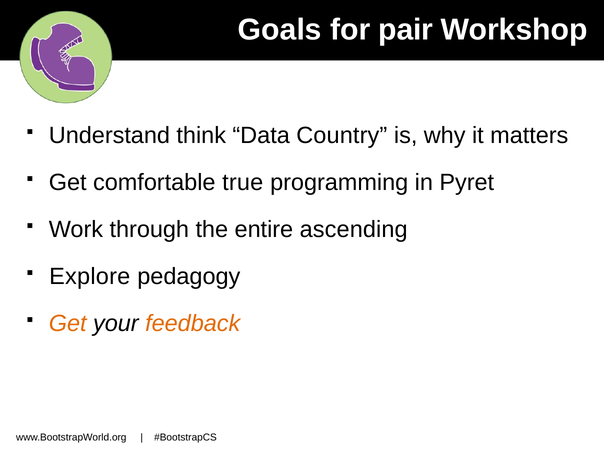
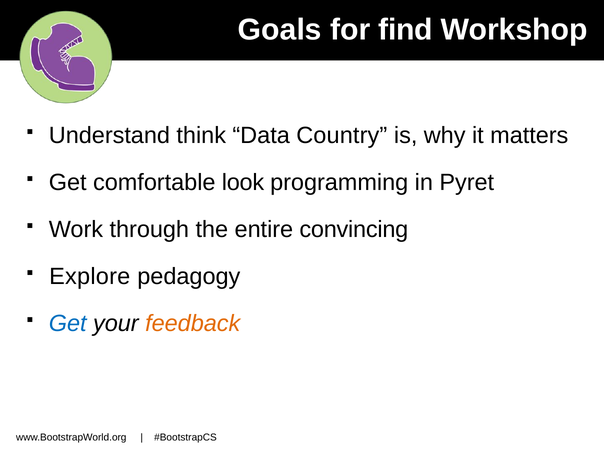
pair: pair -> find
true: true -> look
ascending: ascending -> convincing
Get at (68, 324) colour: orange -> blue
